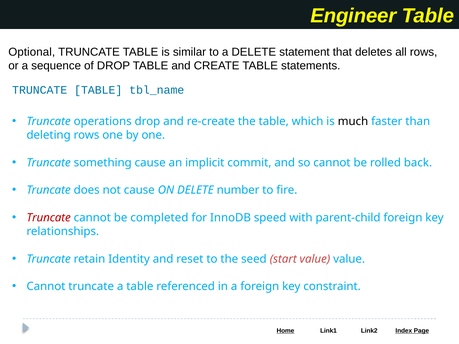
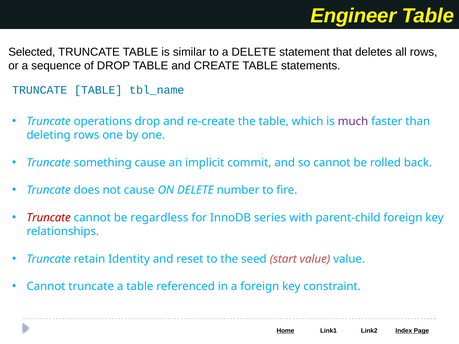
Optional: Optional -> Selected
much colour: black -> purple
completed: completed -> regardless
speed: speed -> series
